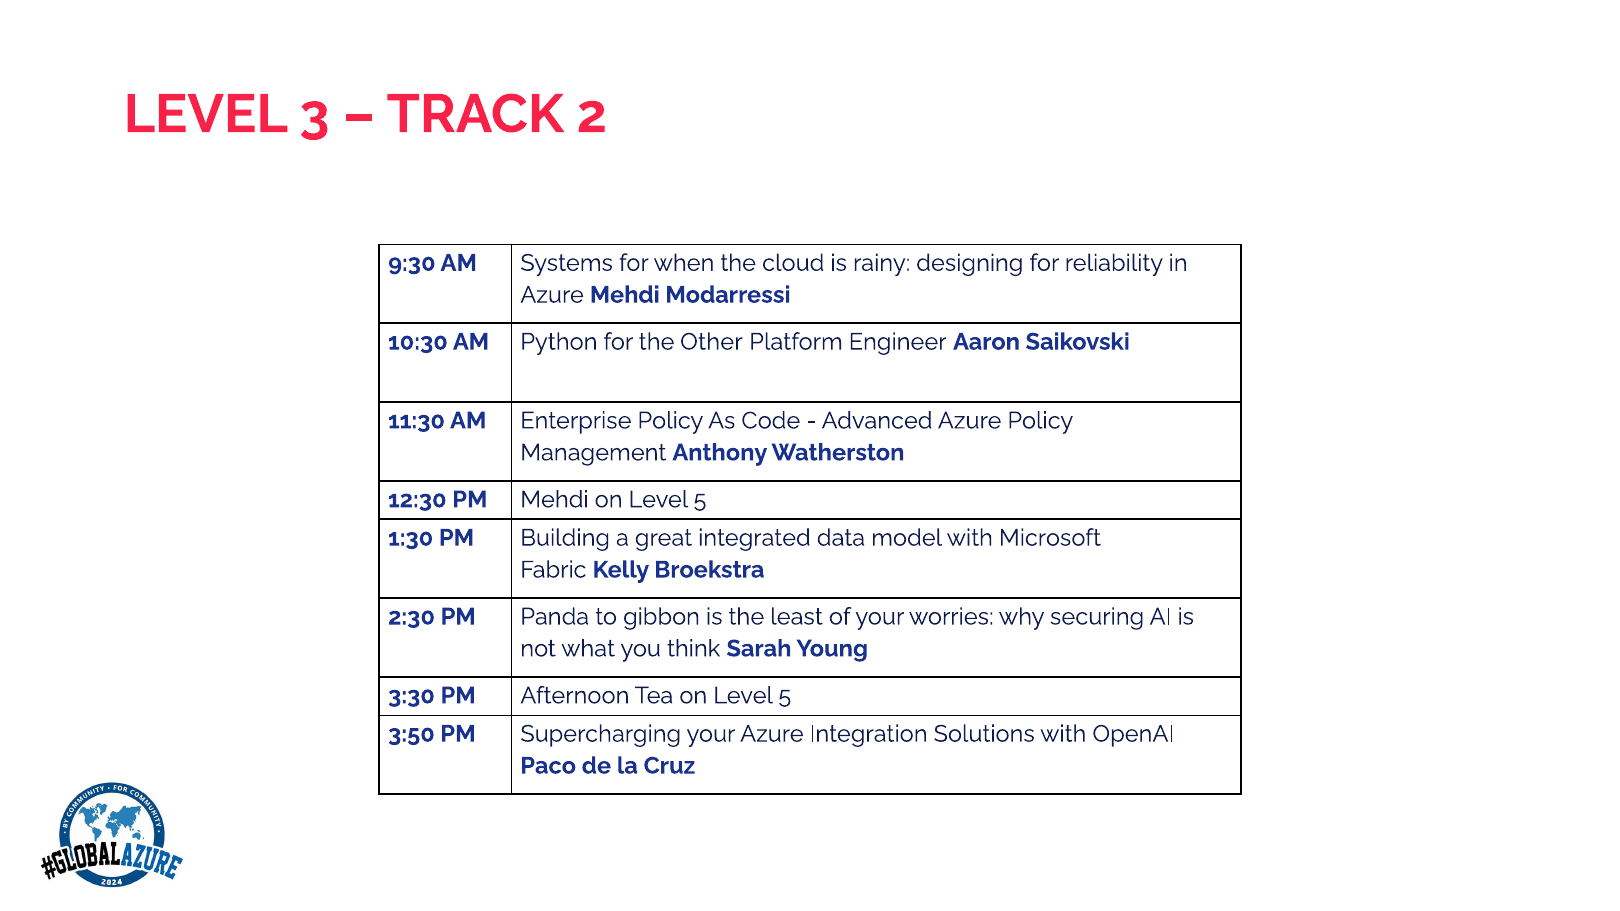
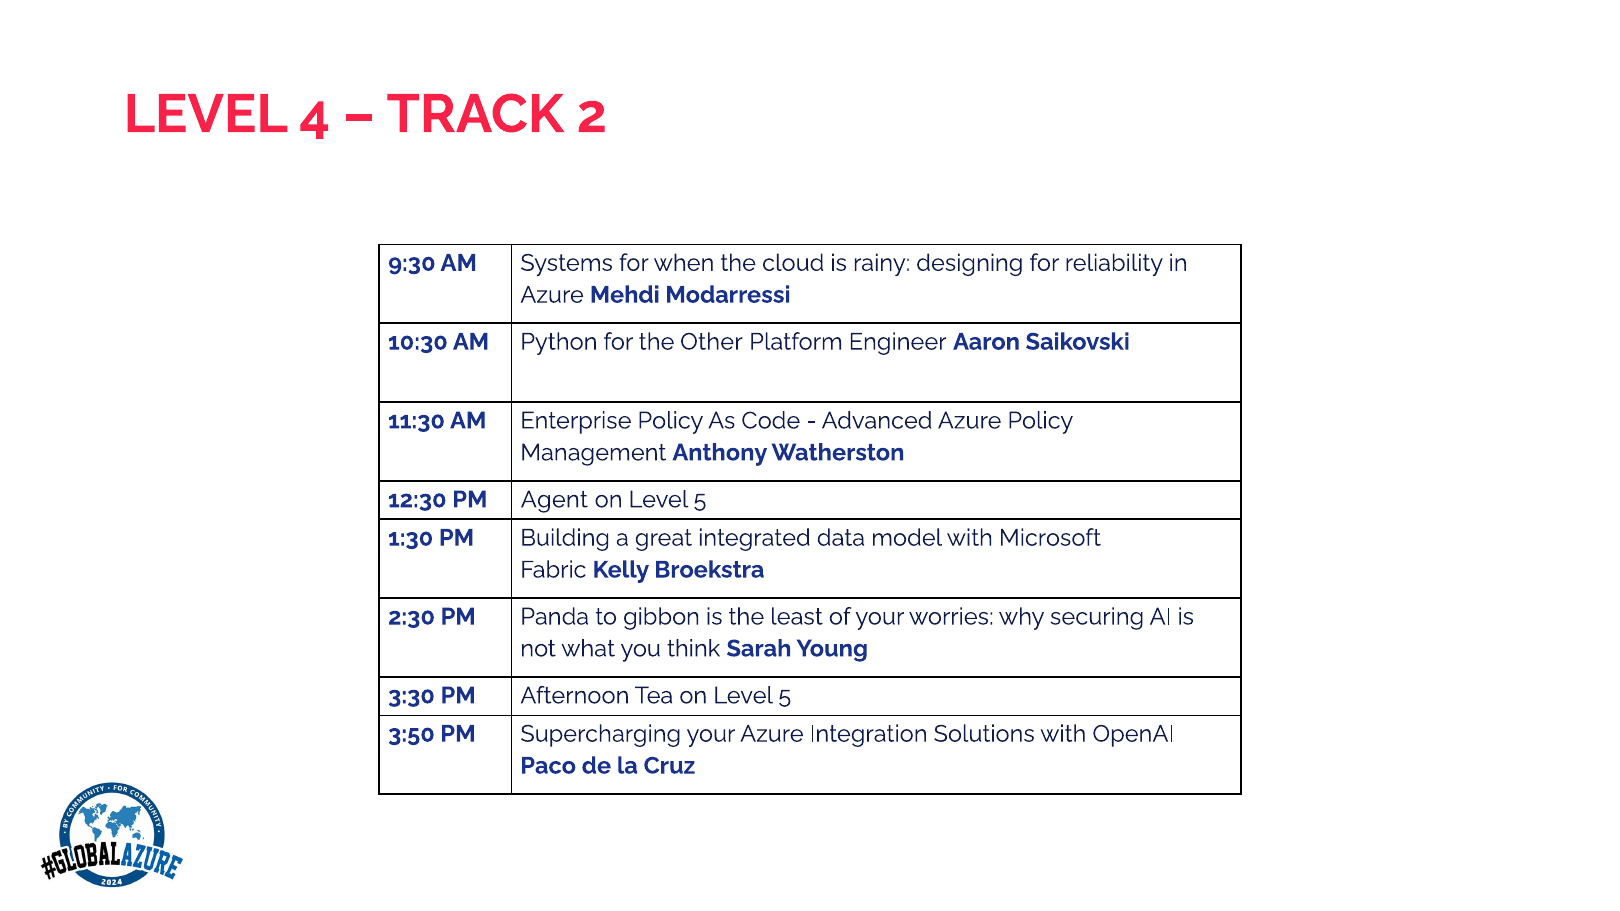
3: 3 -> 4
PM Mehdi: Mehdi -> Agent
